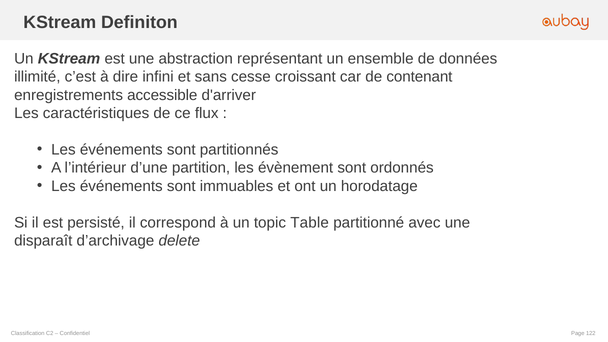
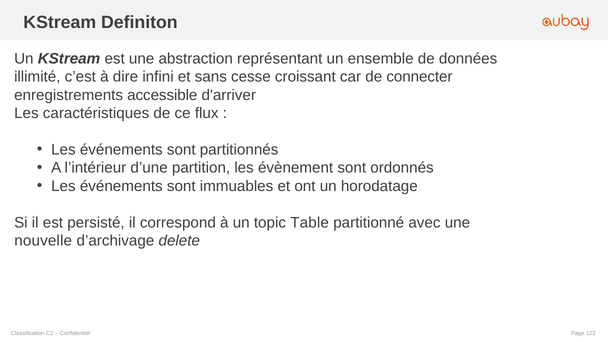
contenant: contenant -> connecter
disparaît: disparaît -> nouvelle
